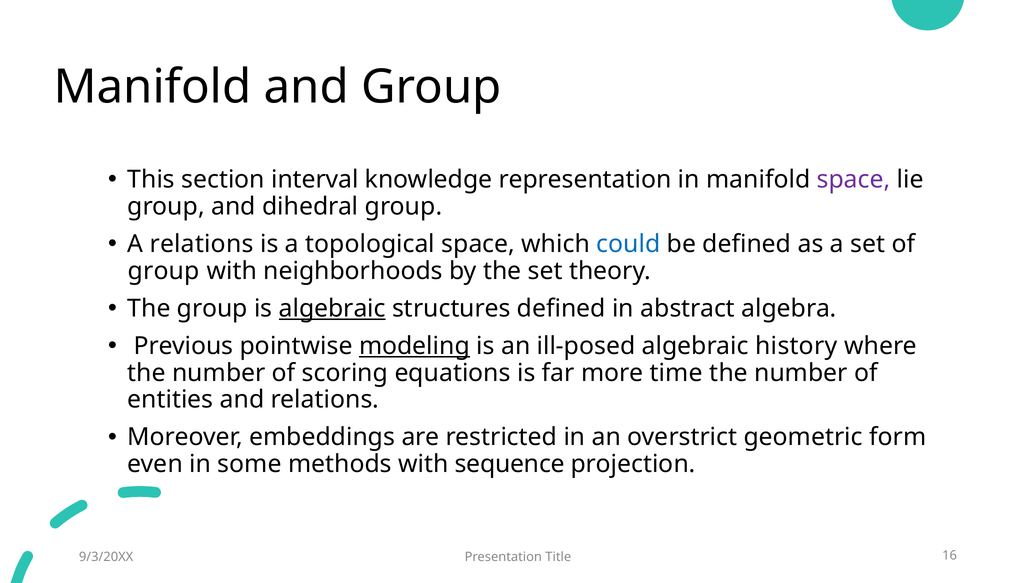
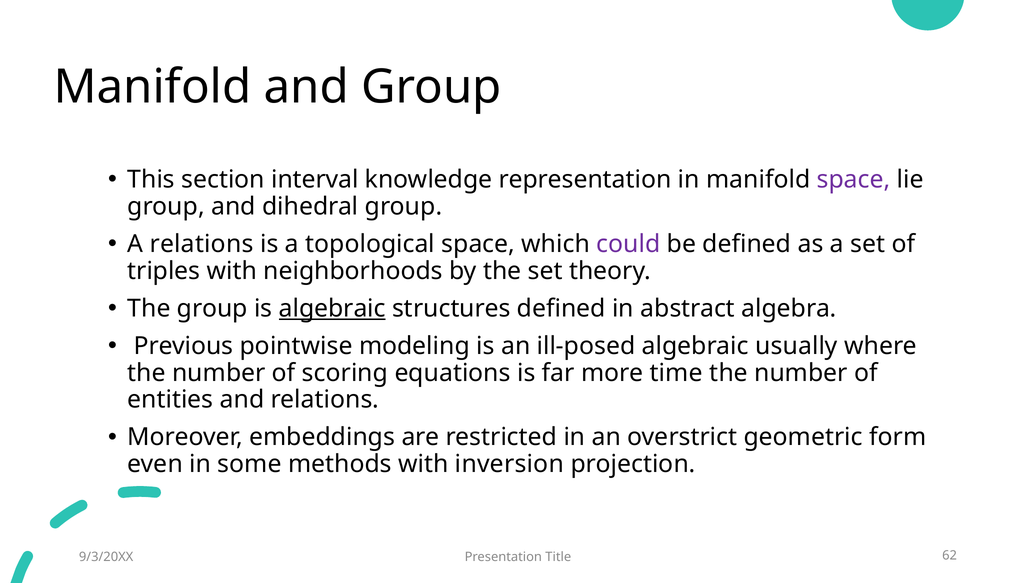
could colour: blue -> purple
group at (164, 271): group -> triples
modeling underline: present -> none
history: history -> usually
sequence: sequence -> inversion
16: 16 -> 62
